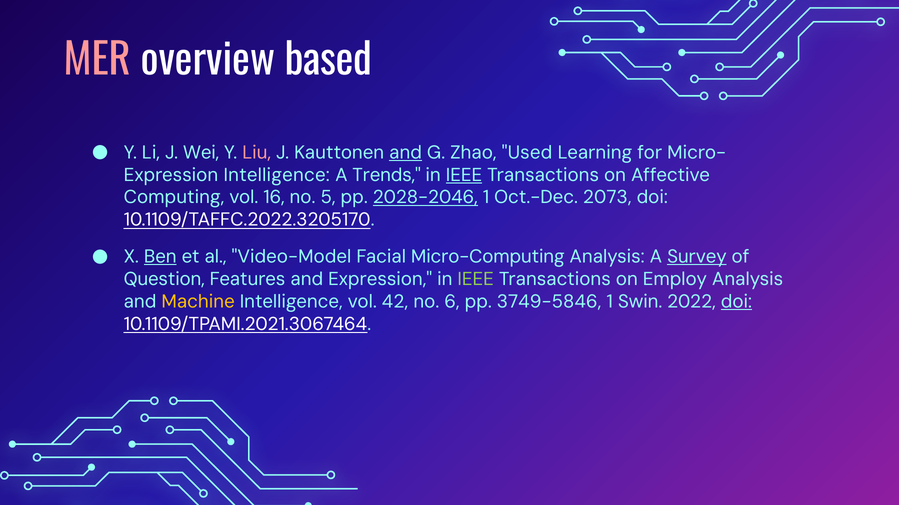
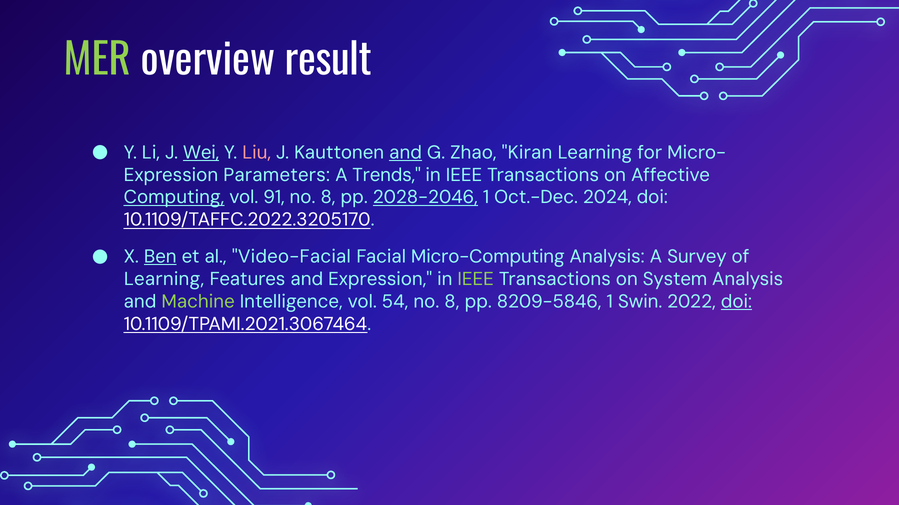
MER colour: pink -> light green
based: based -> result
Wei underline: none -> present
Used: Used -> Kiran
Intelligence at (277, 175): Intelligence -> Parameters
IEEE at (464, 175) underline: present -> none
Computing underline: none -> present
16: 16 -> 91
5 at (328, 198): 5 -> 8
2073: 2073 -> 2024
Video-Model: Video-Model -> Video-Facial
Survey underline: present -> none
Question at (164, 279): Question -> Learning
Employ: Employ -> System
Machine colour: yellow -> light green
42: 42 -> 54
6 at (452, 302): 6 -> 8
3749-5846: 3749-5846 -> 8209-5846
